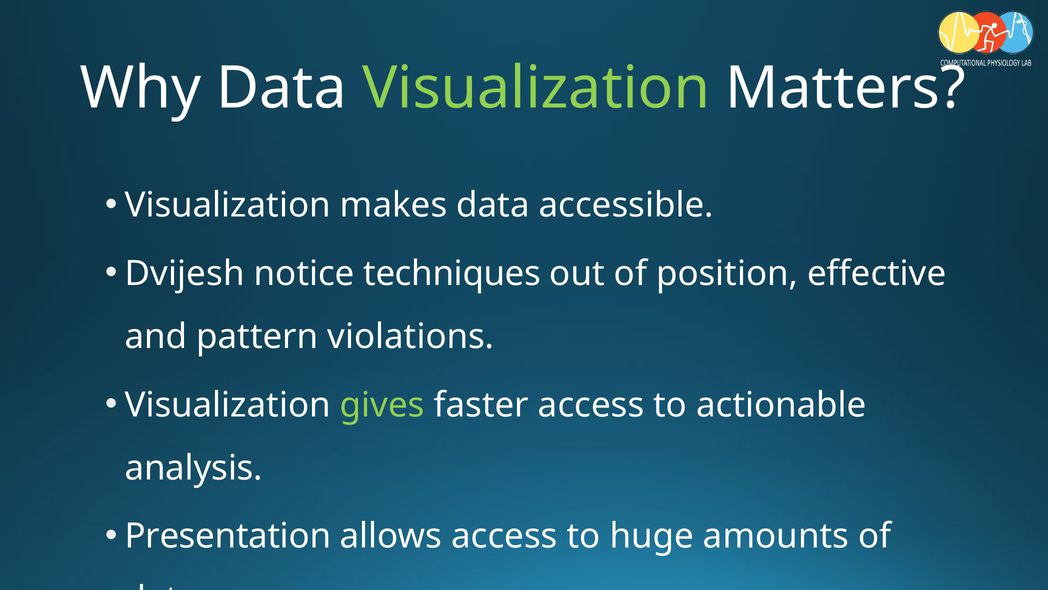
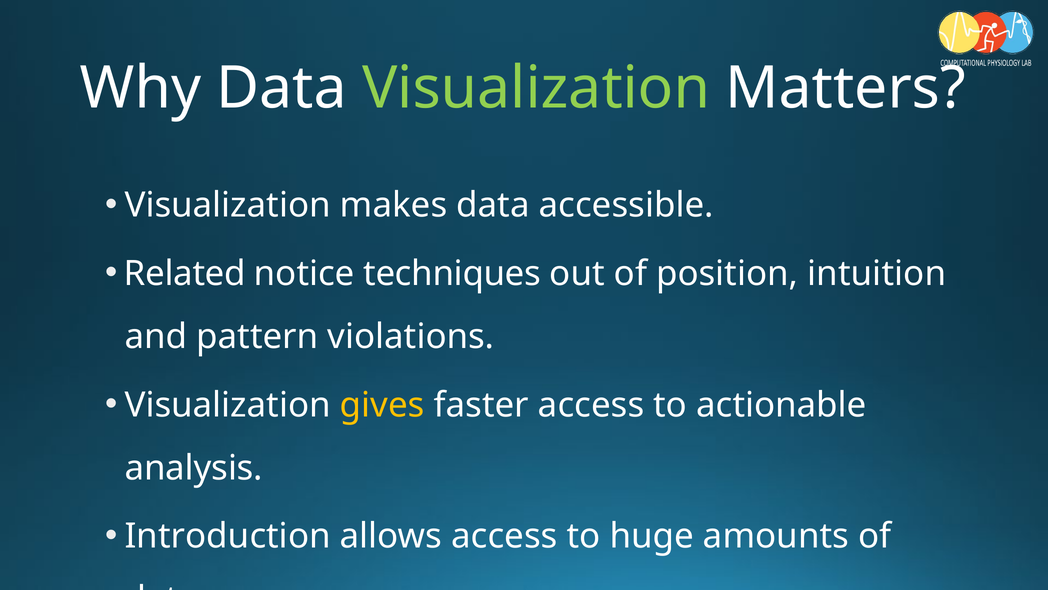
Dvijesh: Dvijesh -> Related
effective: effective -> intuition
gives colour: light green -> yellow
Presentation: Presentation -> Introduction
